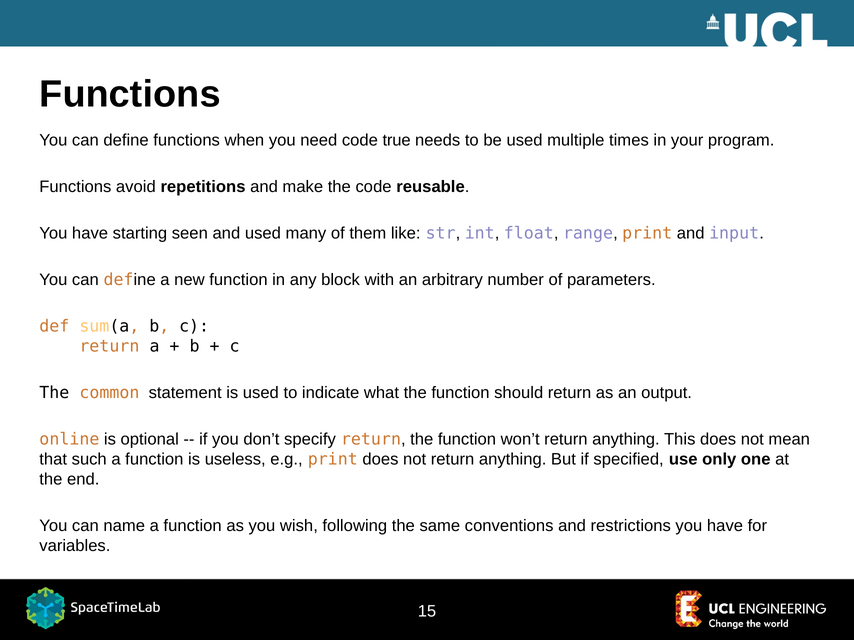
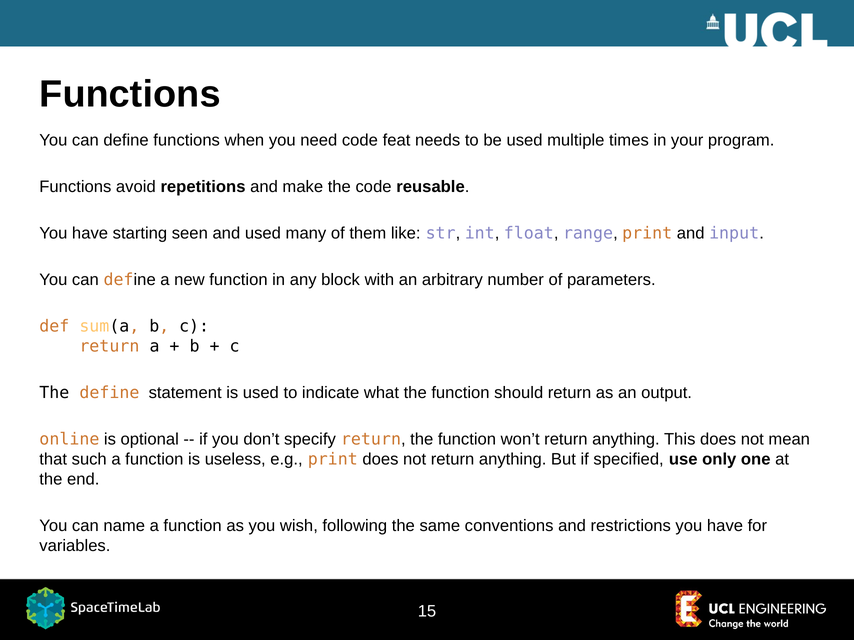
true: true -> feat
The common: common -> define
